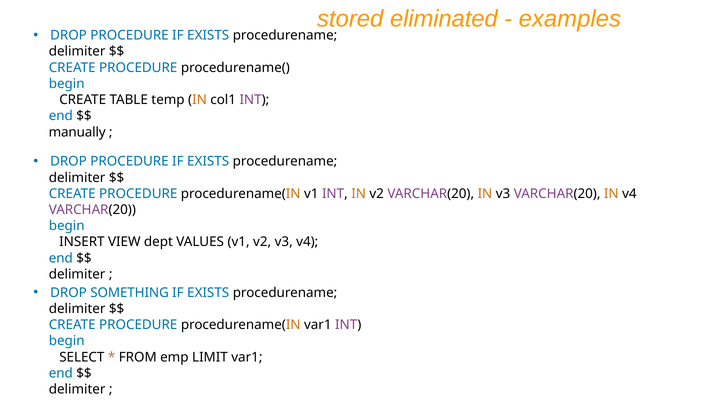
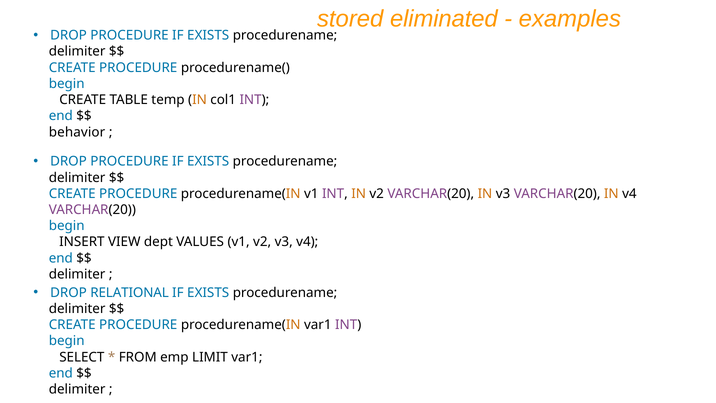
manually: manually -> behavior
SOMETHING: SOMETHING -> RELATIONAL
